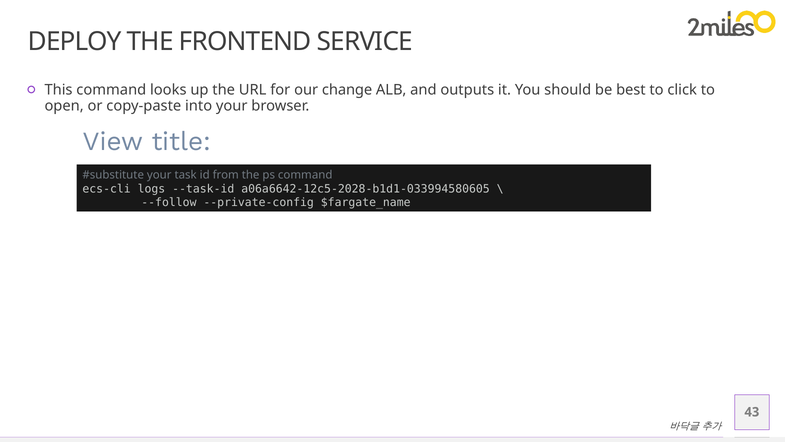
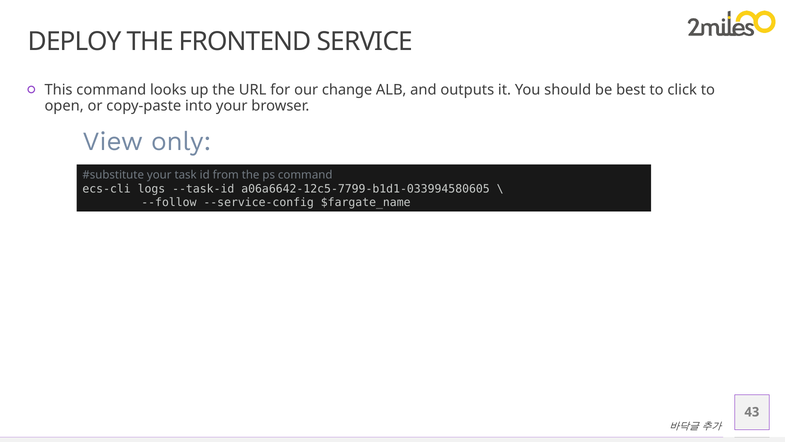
title: title -> only
a06a6642-12c5-2028-b1d1-033994580605: a06a6642-12c5-2028-b1d1-033994580605 -> a06a6642-12c5-7799-b1d1-033994580605
--private-config: --private-config -> --service-config
